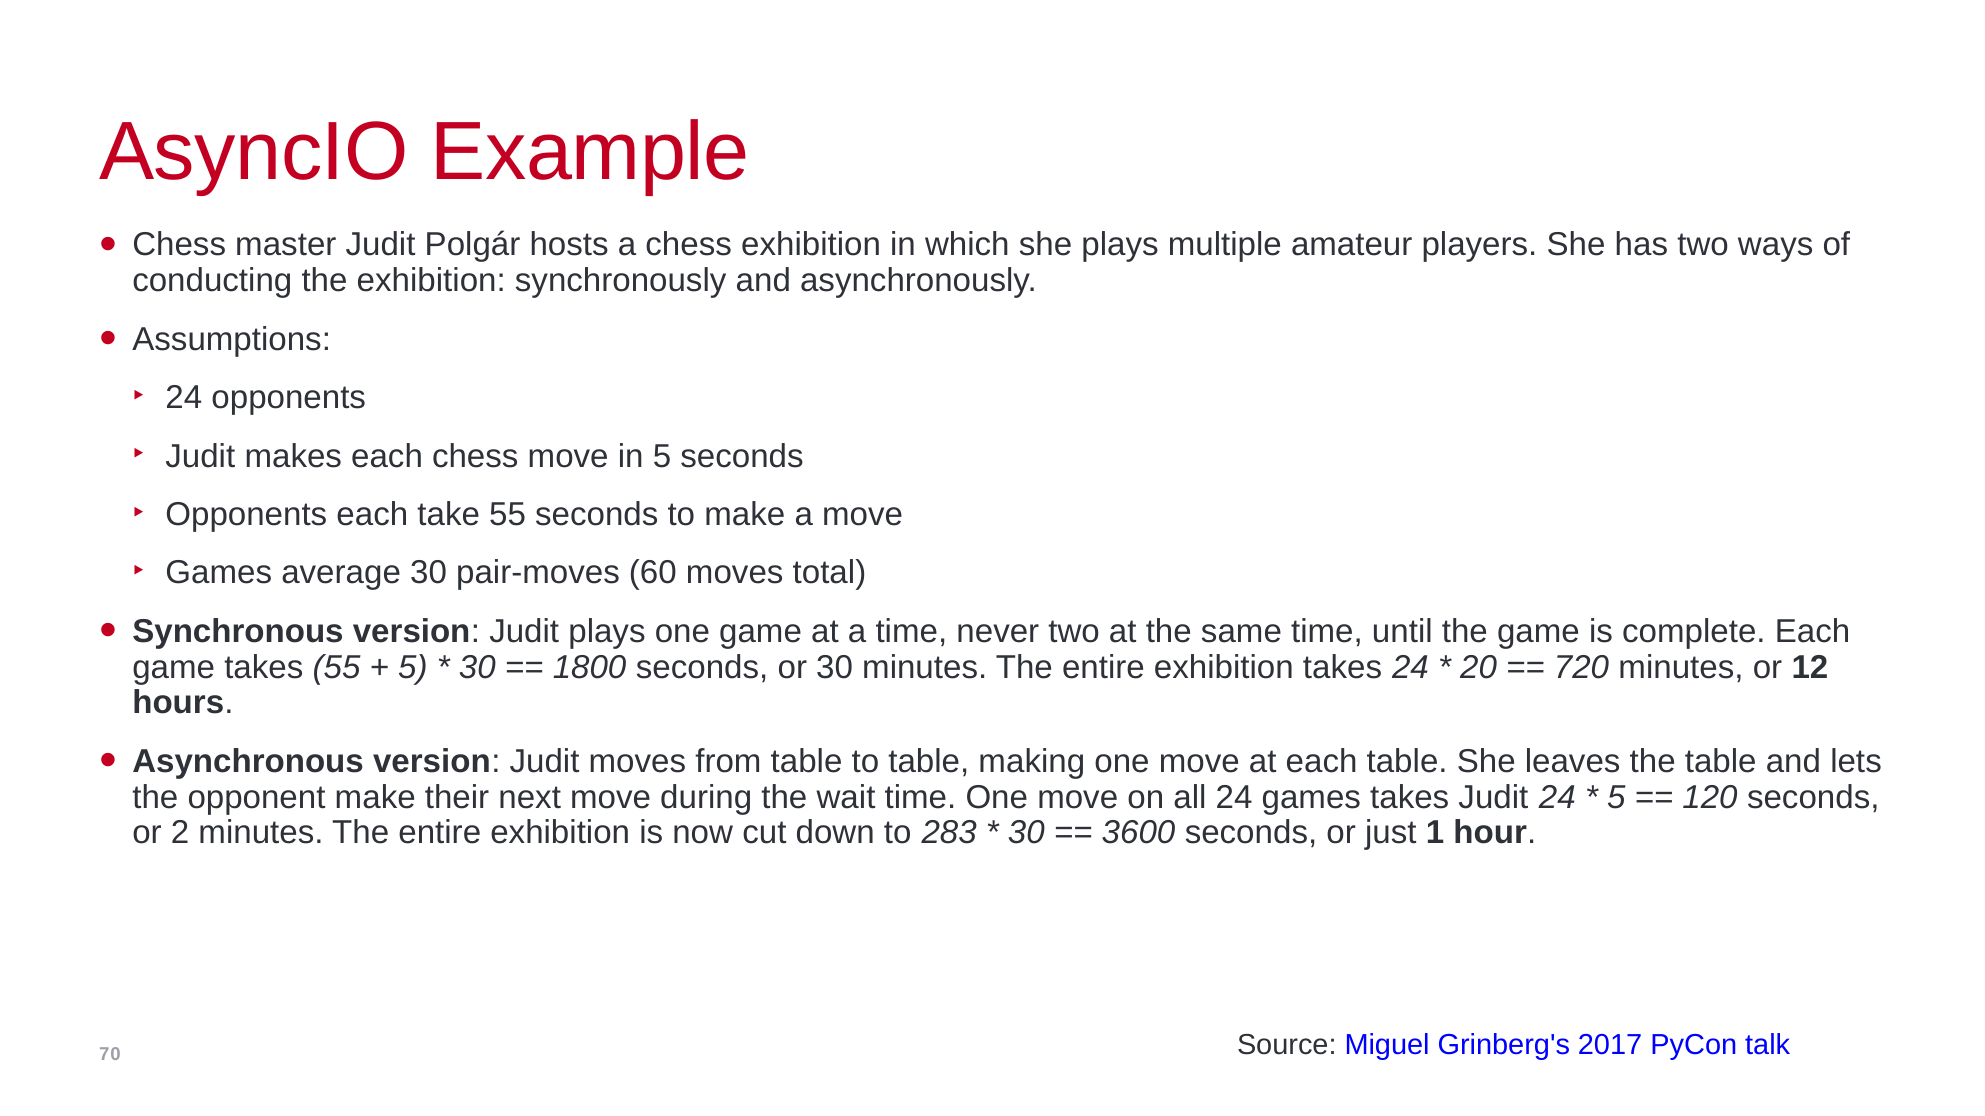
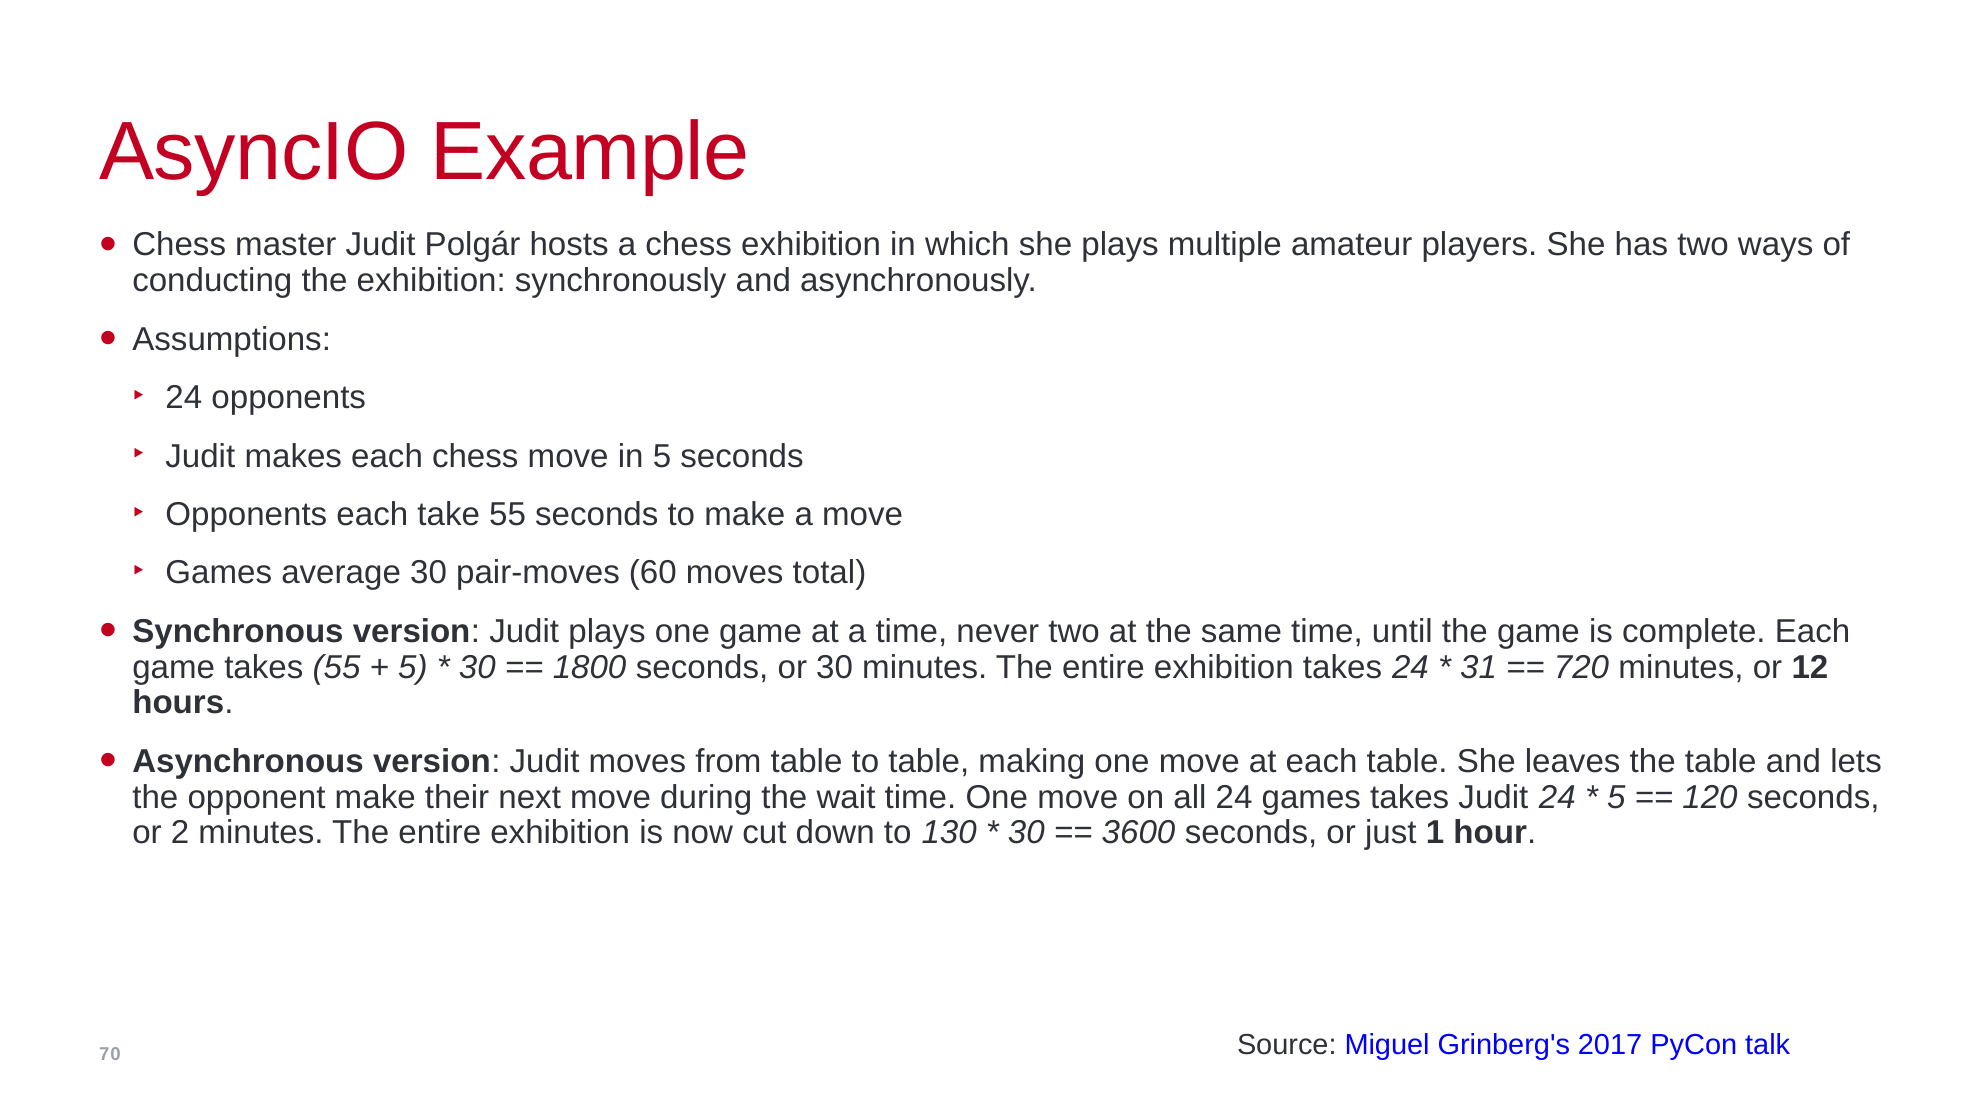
20: 20 -> 31
283: 283 -> 130
